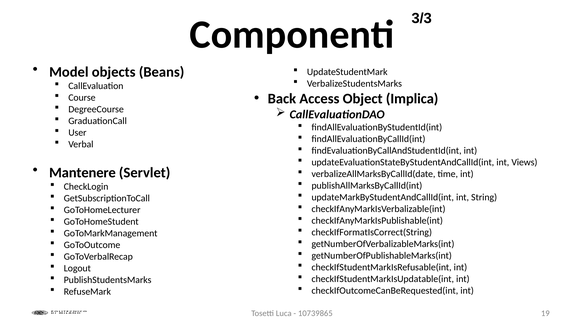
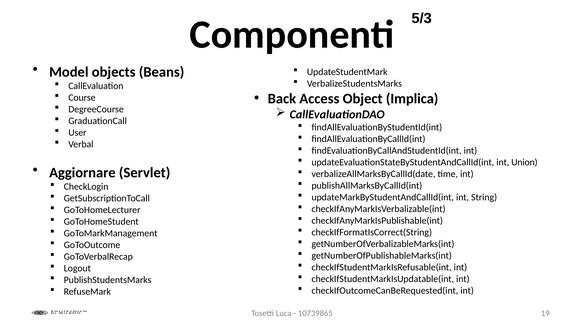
3/3: 3/3 -> 5/3
Views: Views -> Union
Mantenere: Mantenere -> Aggiornare
